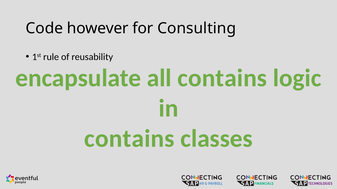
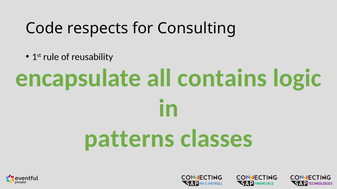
however: however -> respects
contains at (129, 139): contains -> patterns
